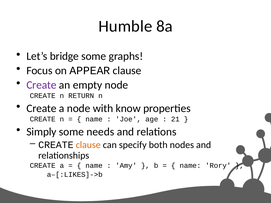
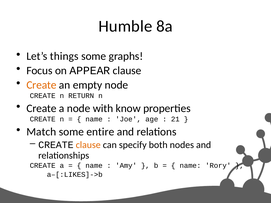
bridge: bridge -> things
Create at (41, 85) colour: purple -> orange
Simply: Simply -> Match
needs: needs -> entire
